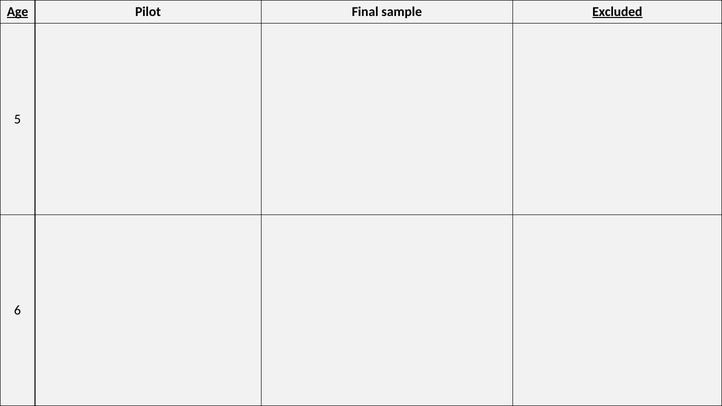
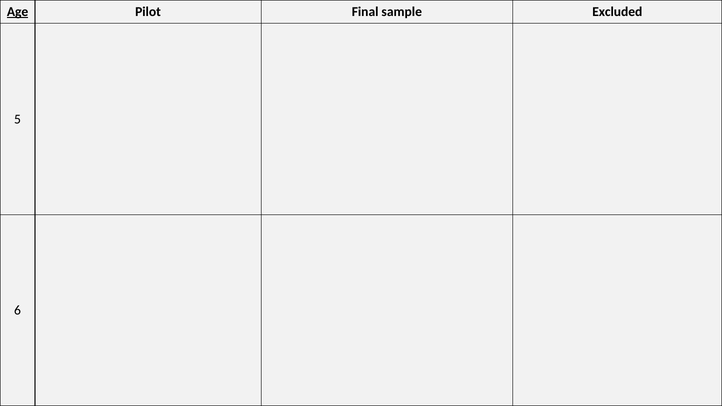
Excluded underline: present -> none
